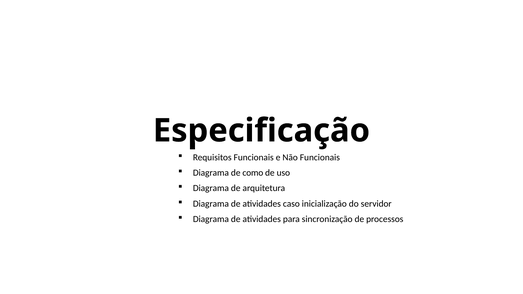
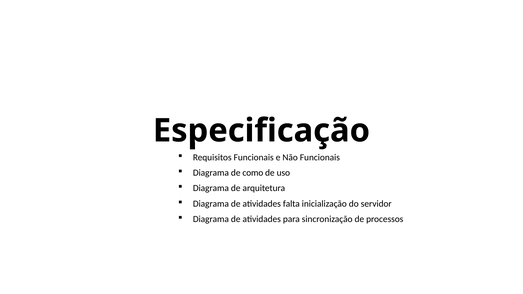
caso: caso -> falta
